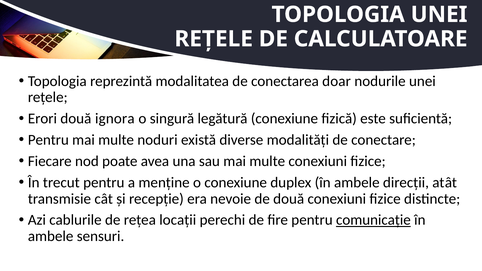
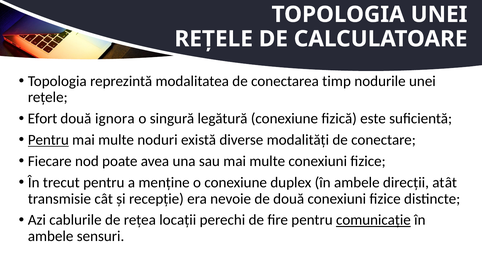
doar: doar -> timp
Erori: Erori -> Efort
Pentru at (48, 140) underline: none -> present
